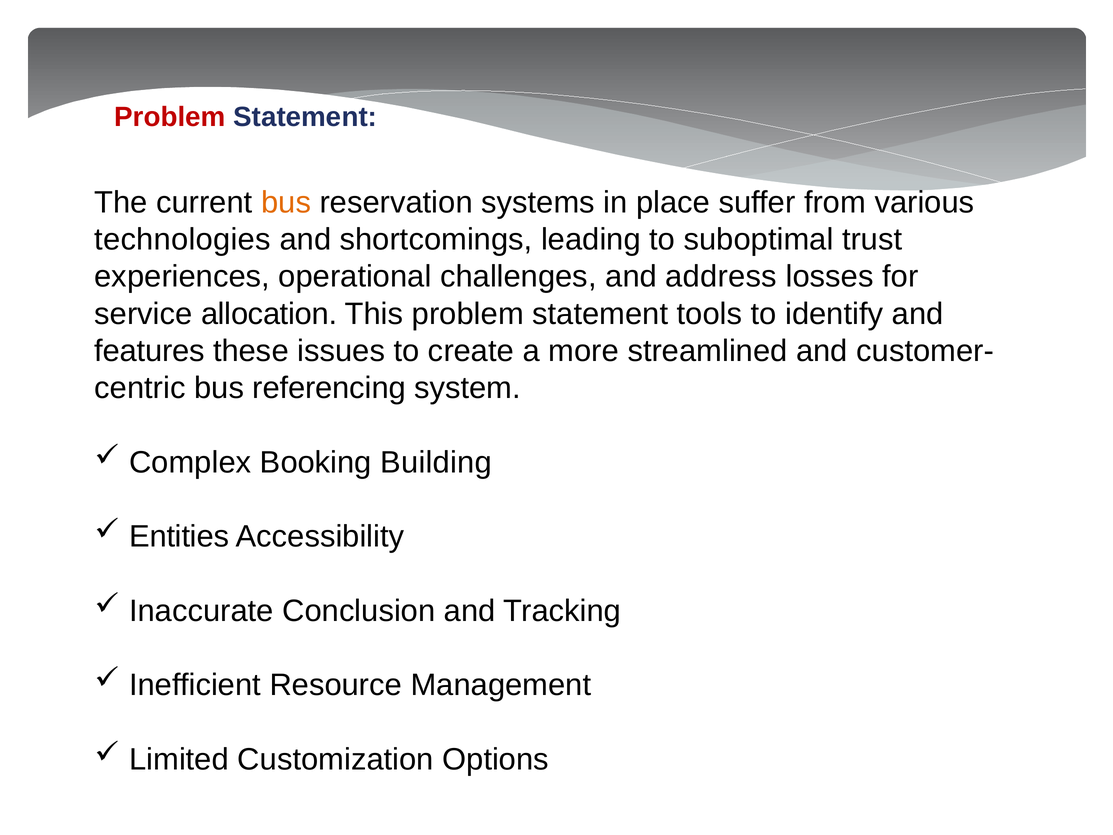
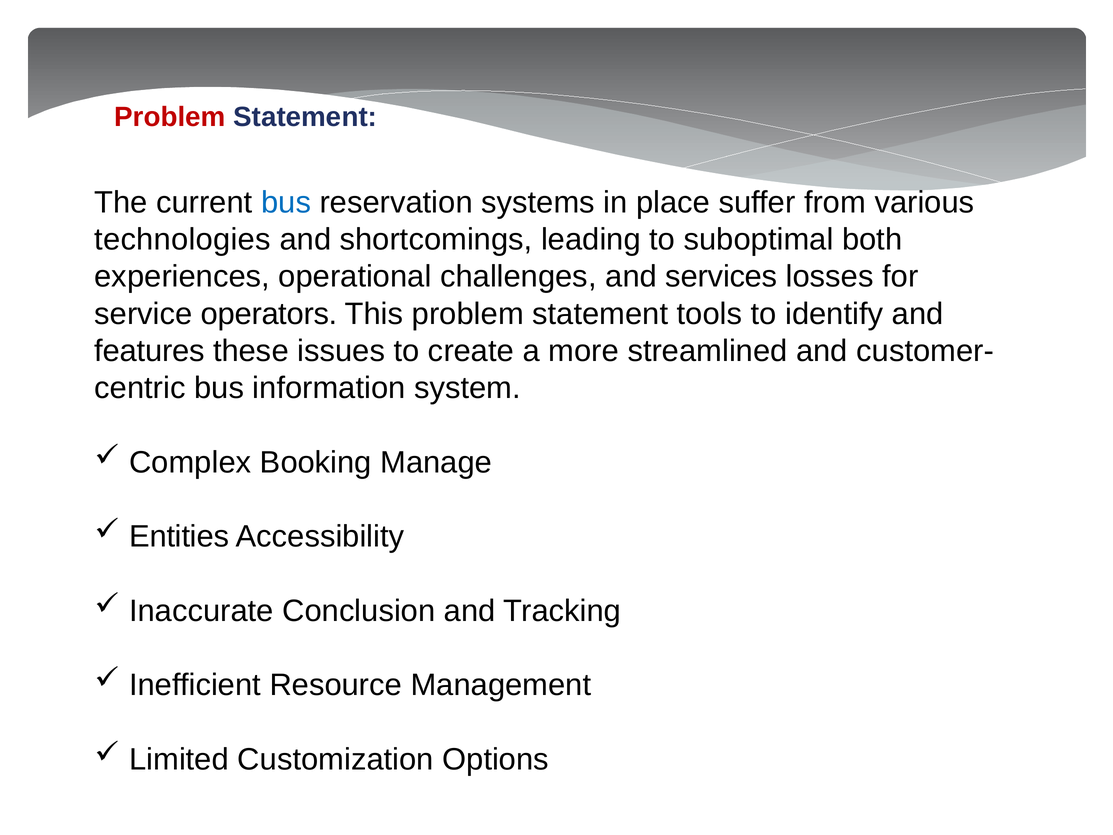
bus at (286, 202) colour: orange -> blue
trust: trust -> both
address: address -> services
allocation: allocation -> operators
referencing: referencing -> information
Building: Building -> Manage
